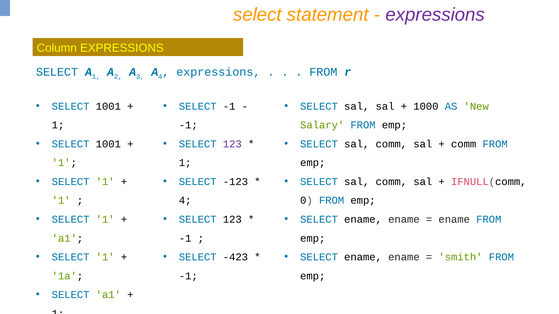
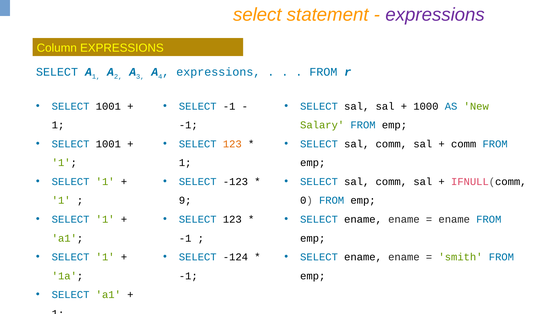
123 at (232, 144) colour: purple -> orange
4 at (185, 201): 4 -> 9
-423: -423 -> -124
